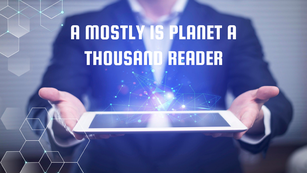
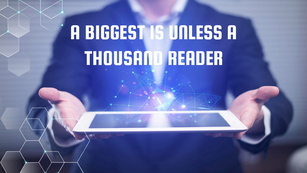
MOSTLY: MOSTLY -> BIGGEST
PLANET: PLANET -> UNLESS
